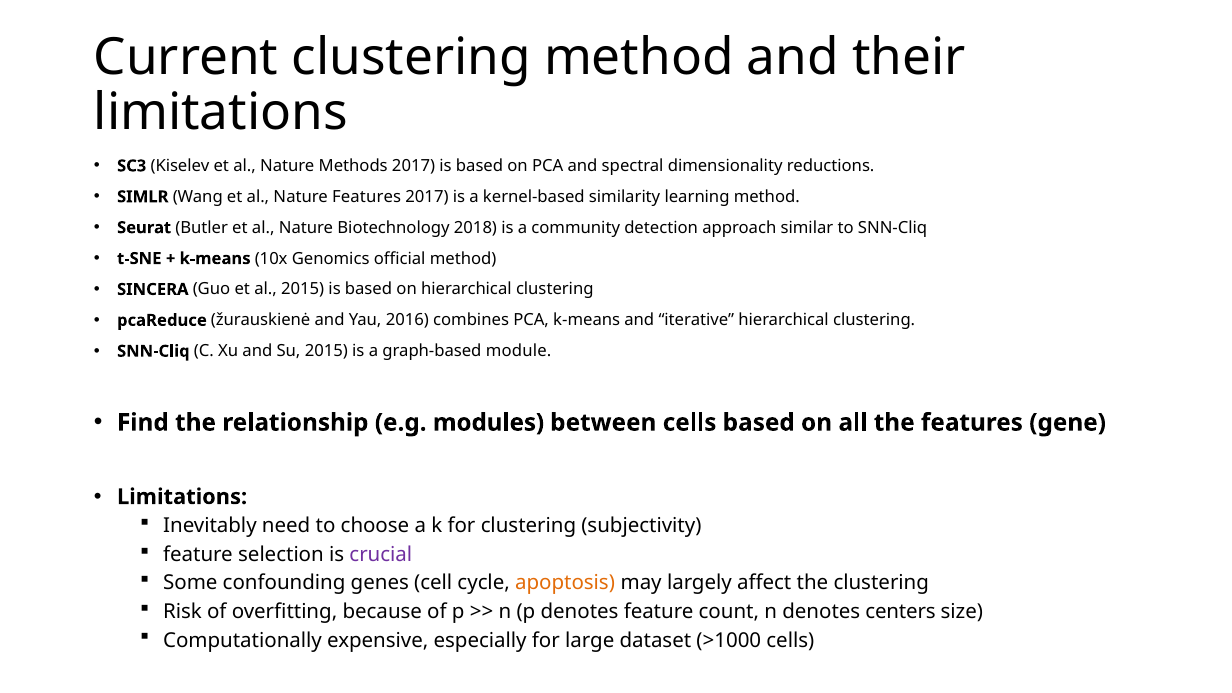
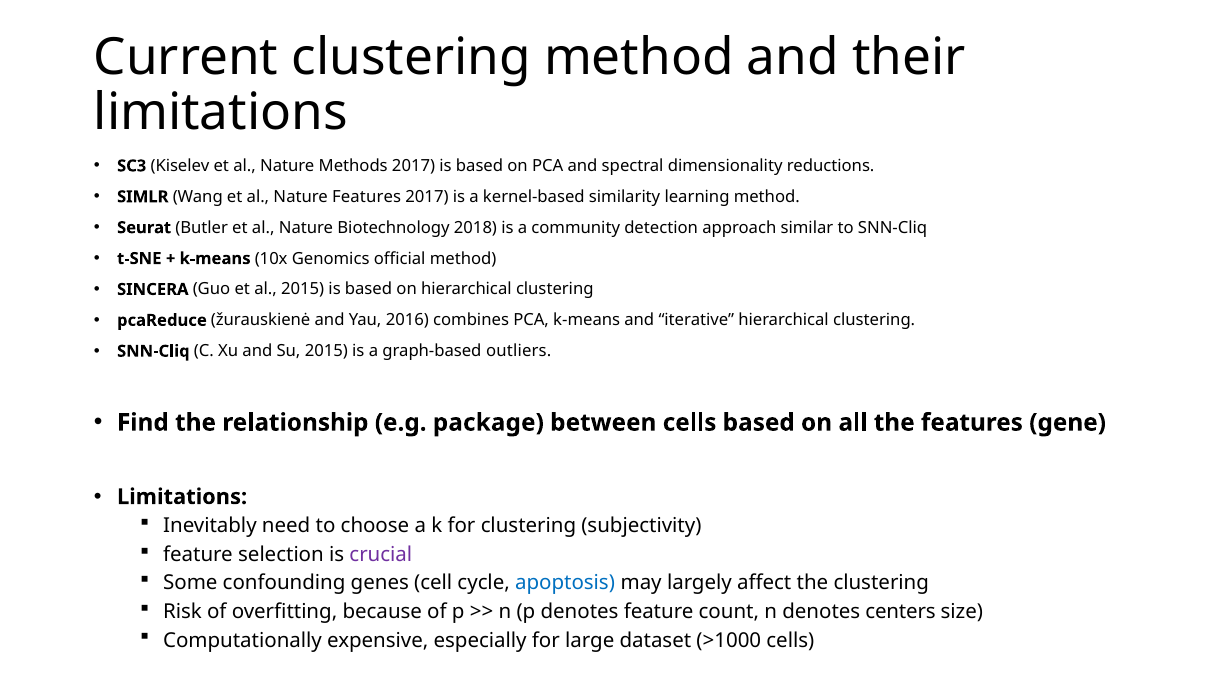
module: module -> outliers
modules: modules -> package
apoptosis colour: orange -> blue
